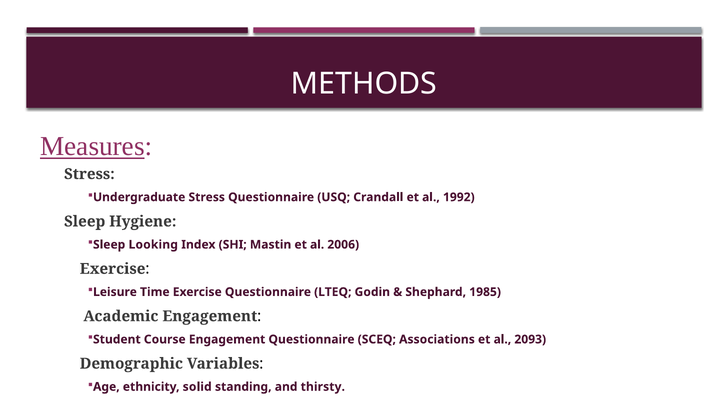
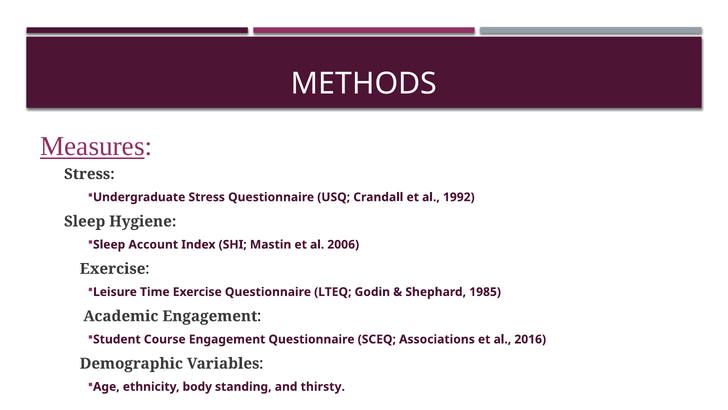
Looking: Looking -> Account
2093: 2093 -> 2016
solid: solid -> body
